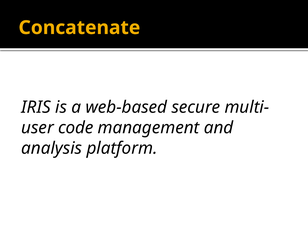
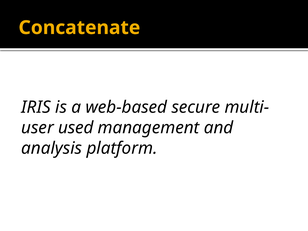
code: code -> used
